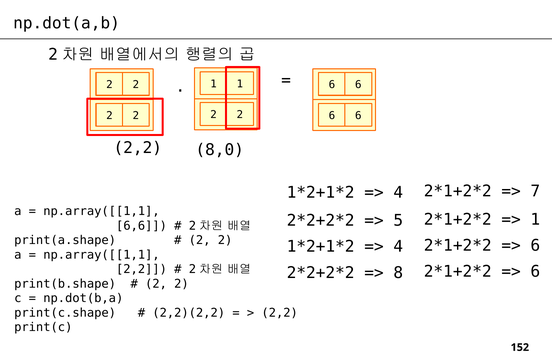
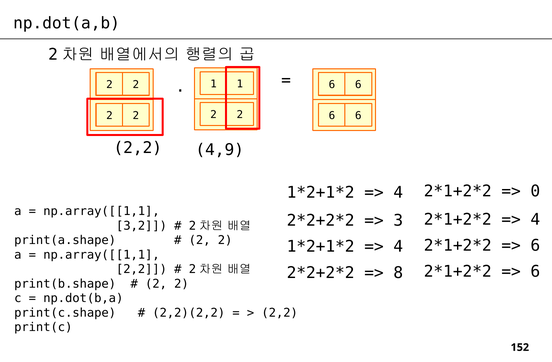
8,0: 8,0 -> 4,9
7: 7 -> 0
1 at (535, 220): 1 -> 4
5: 5 -> 3
6,6: 6,6 -> 3,2
